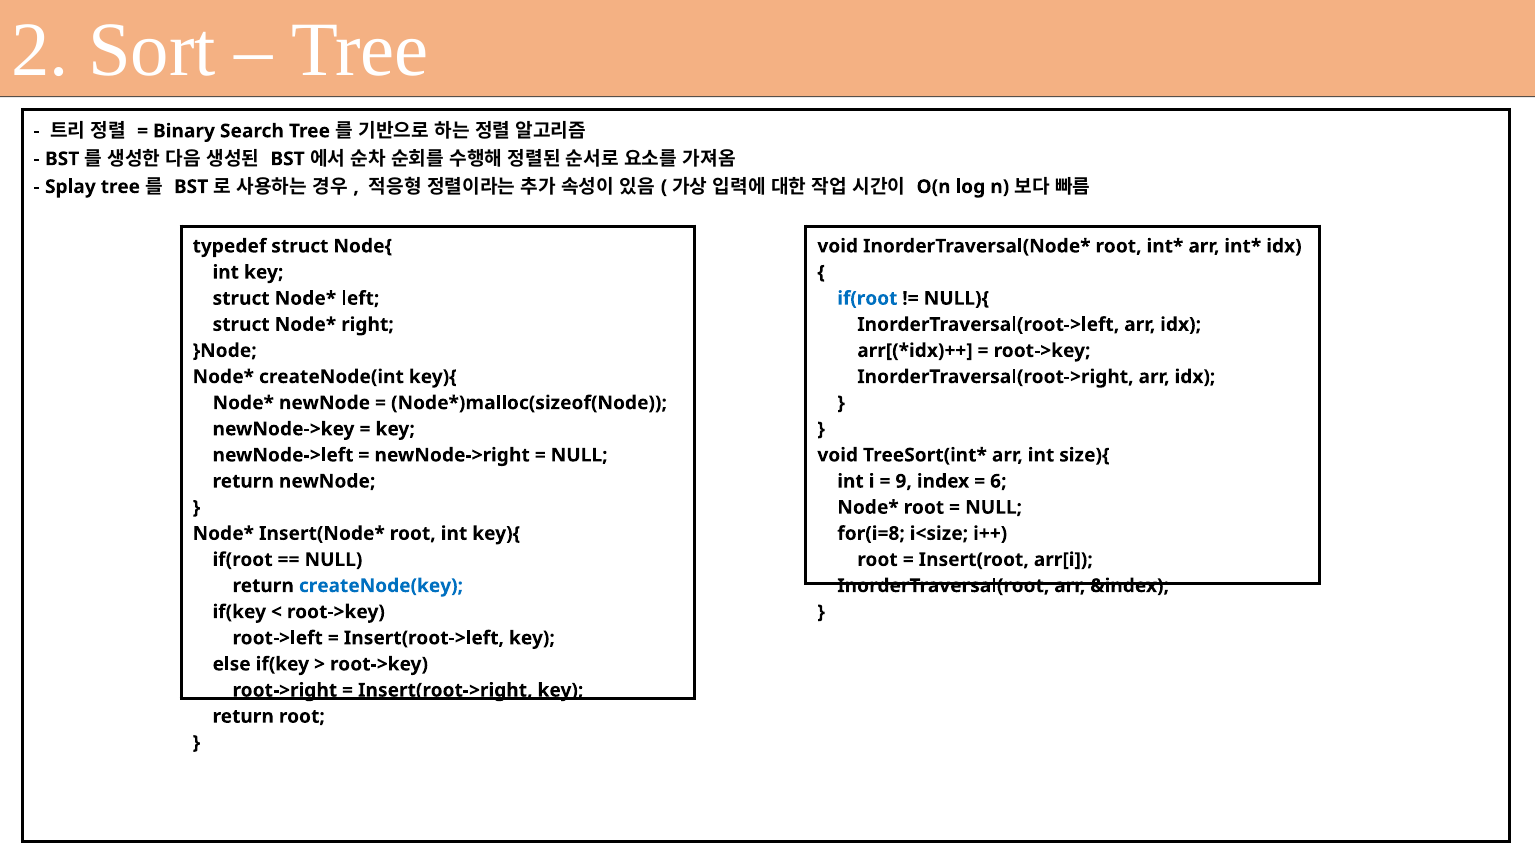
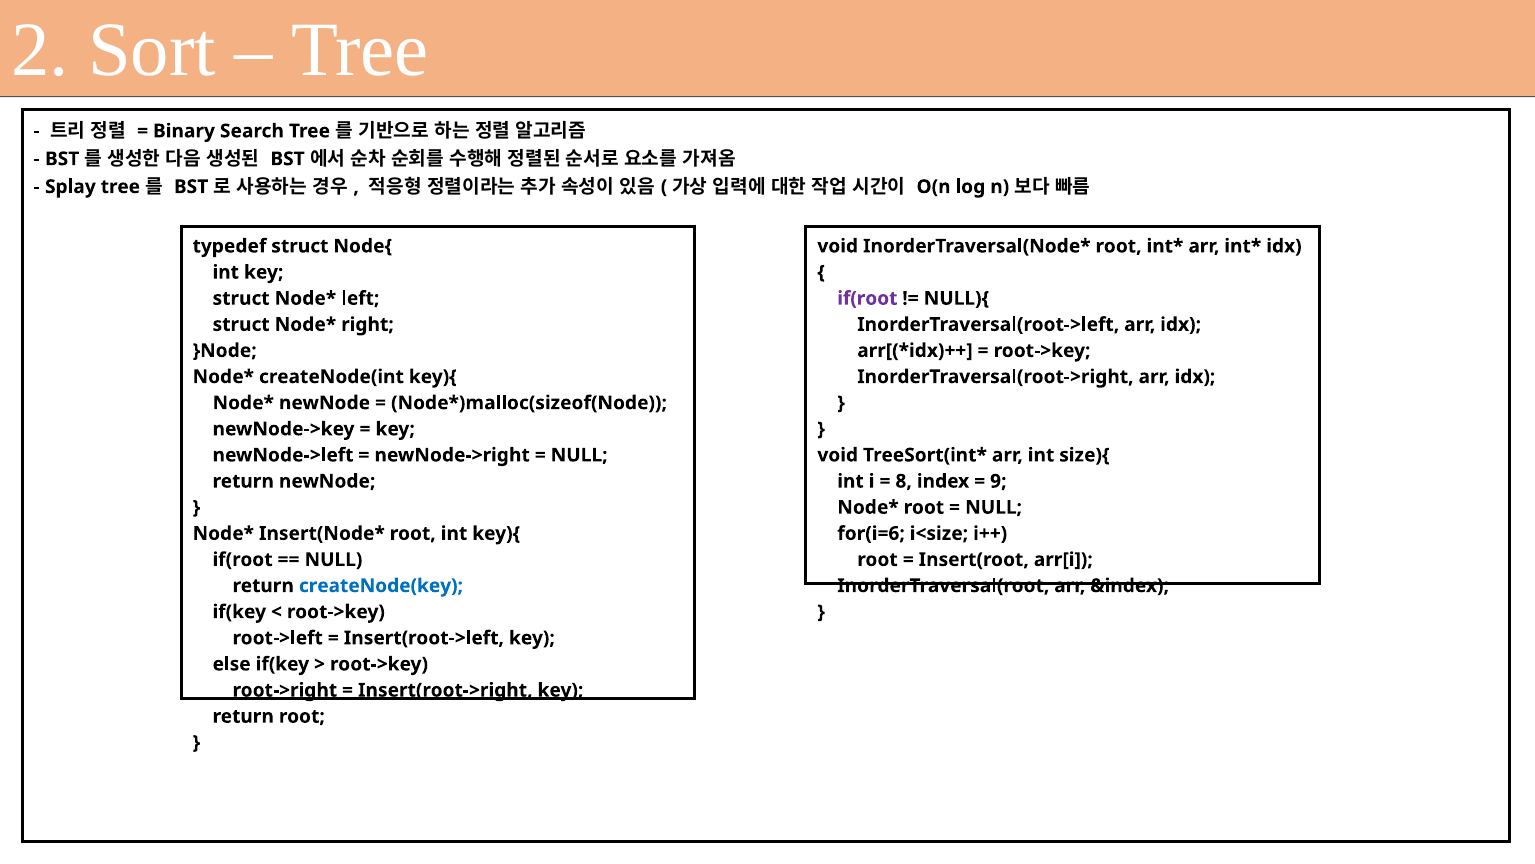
if(root at (867, 298) colour: blue -> purple
9: 9 -> 8
6: 6 -> 9
for(i=8: for(i=8 -> for(i=6
